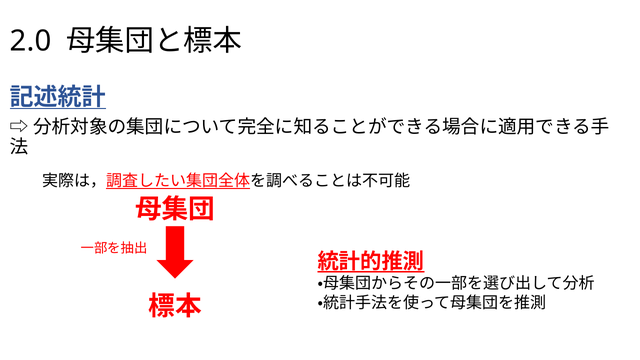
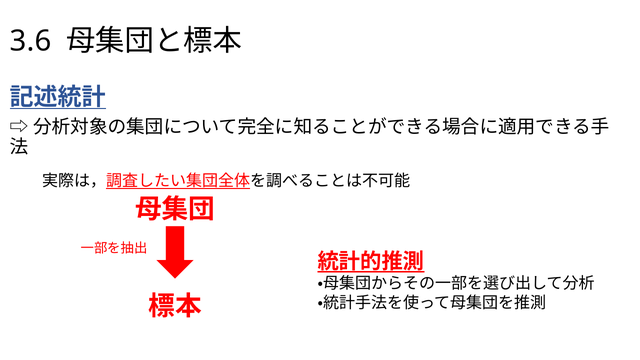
2.0: 2.0 -> 3.6
